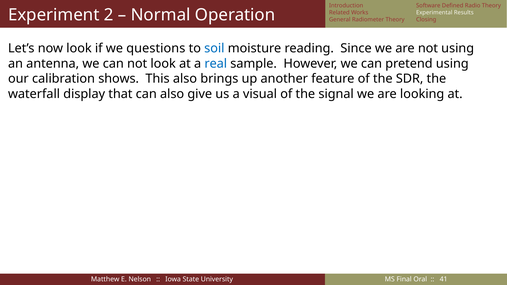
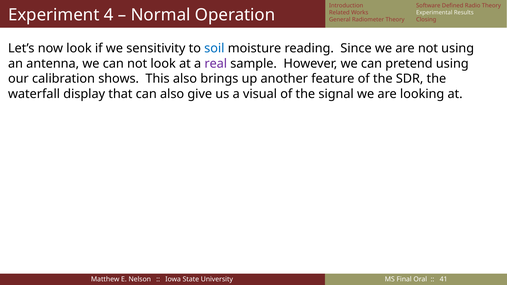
2: 2 -> 4
questions: questions -> sensitivity
real colour: blue -> purple
